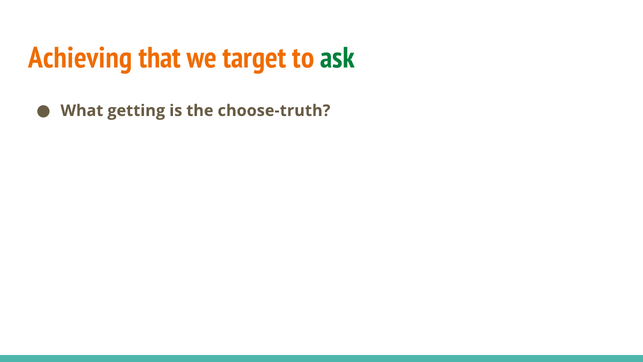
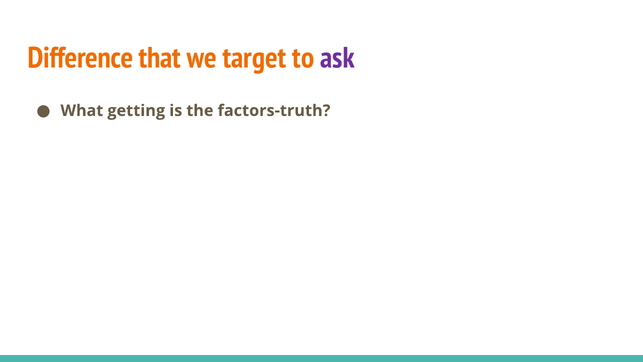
Achieving: Achieving -> Difference
ask colour: green -> purple
choose-truth: choose-truth -> factors-truth
